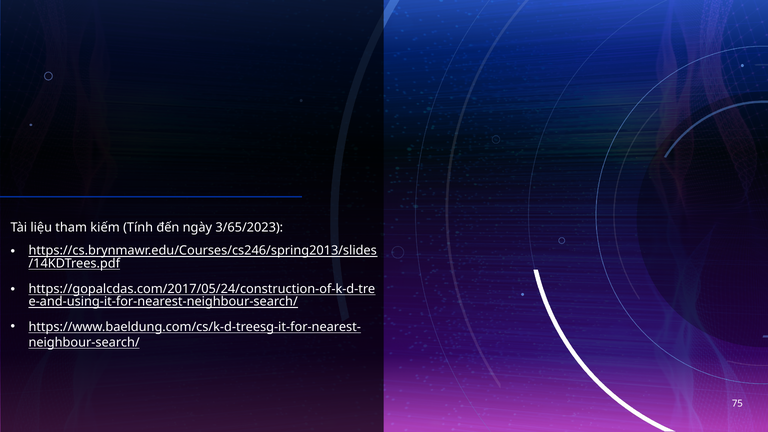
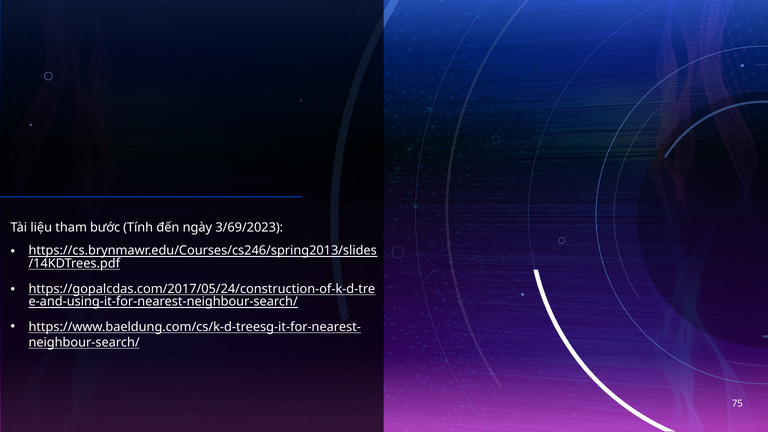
kiếm: kiếm -> bước
3/65/2023: 3/65/2023 -> 3/69/2023
